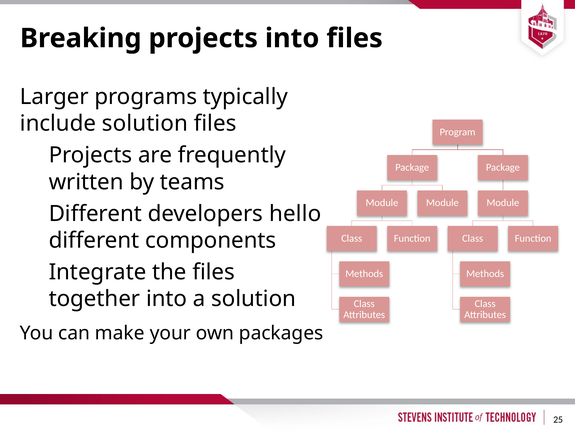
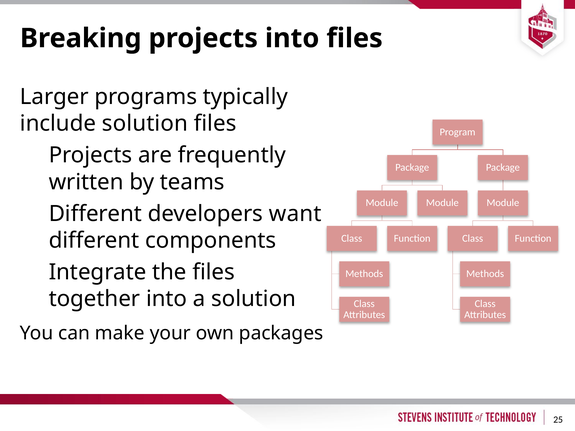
hello: hello -> want
